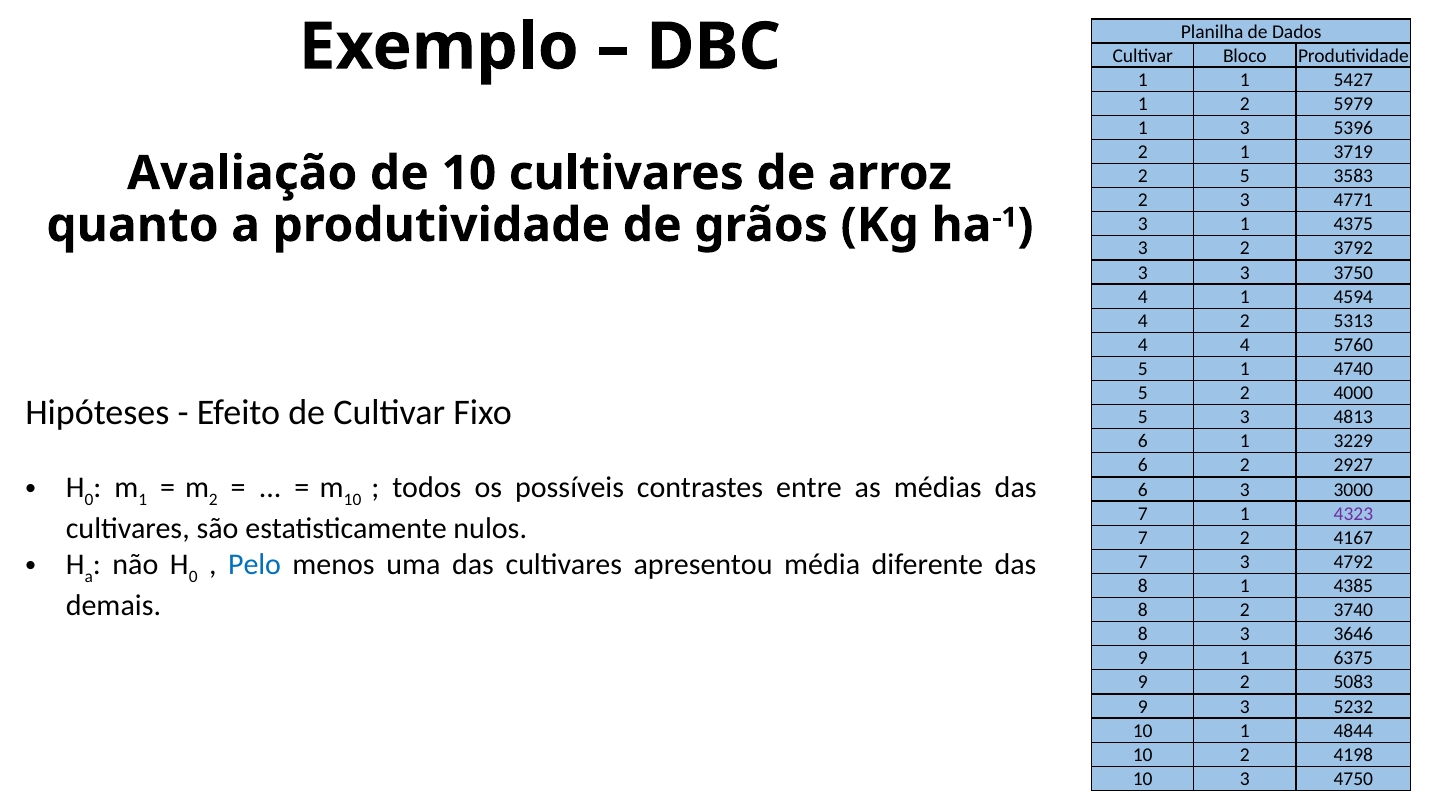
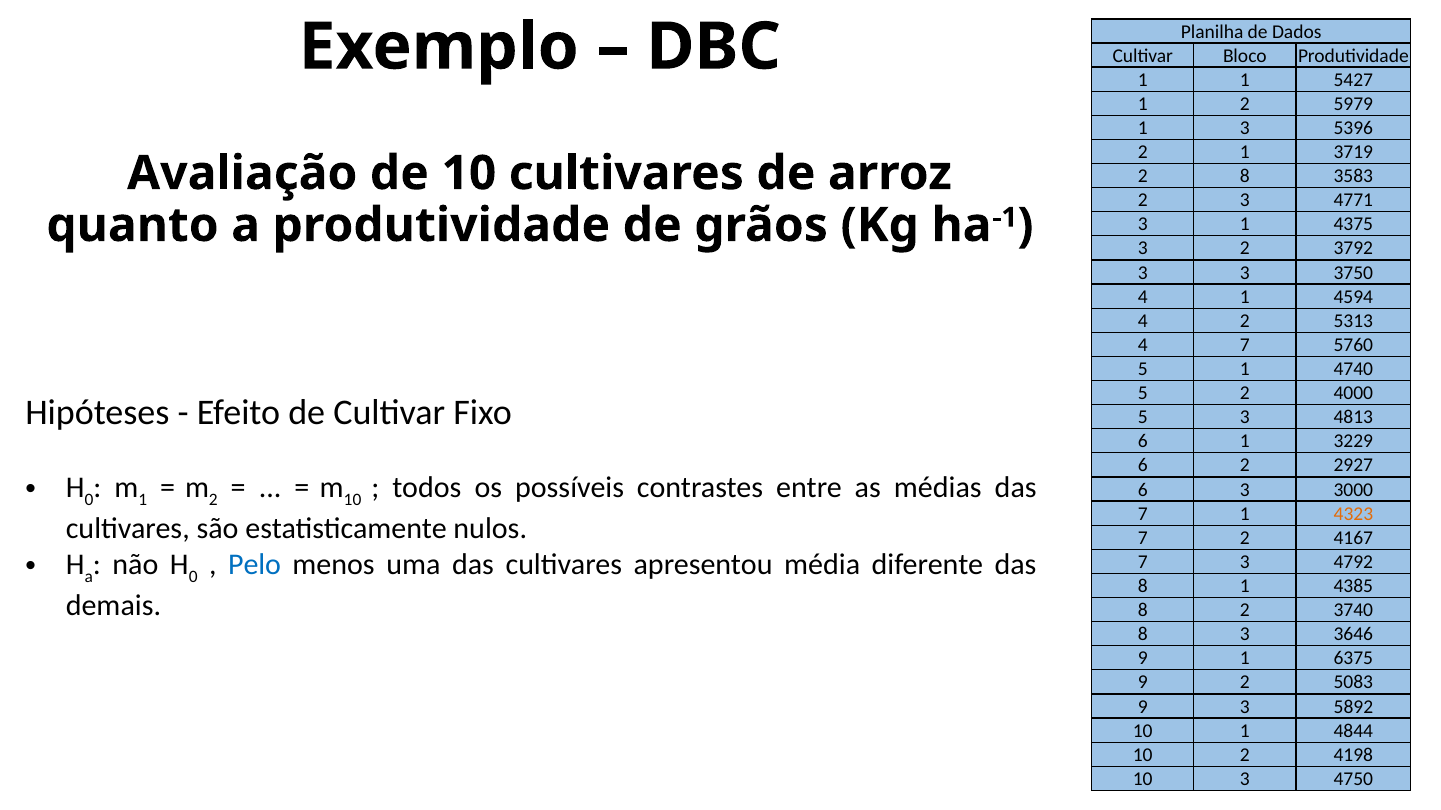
2 5: 5 -> 8
4 4: 4 -> 7
4323 colour: purple -> orange
5232: 5232 -> 5892
